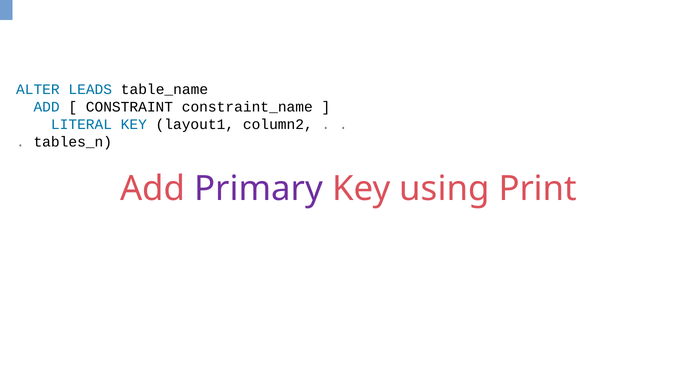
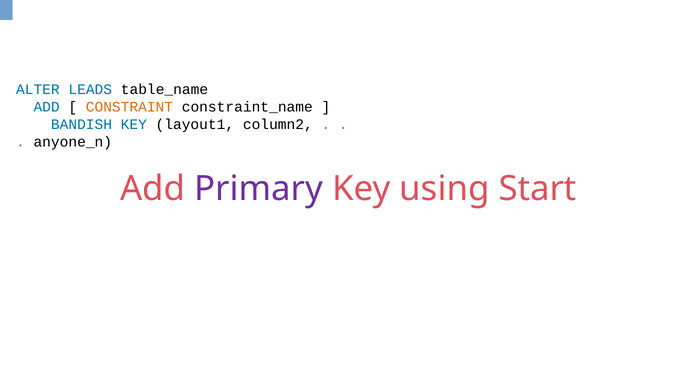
CONSTRAINT colour: black -> orange
LITERAL: LITERAL -> BANDISH
tables_n: tables_n -> anyone_n
Print: Print -> Start
